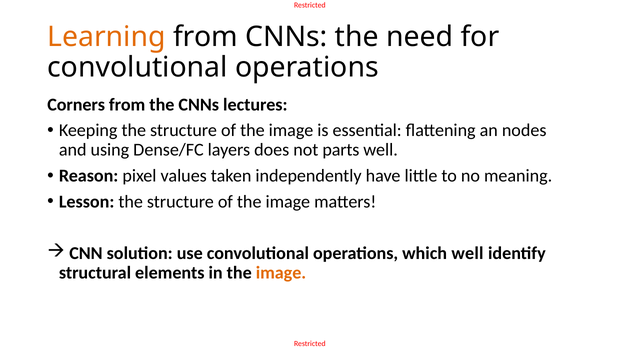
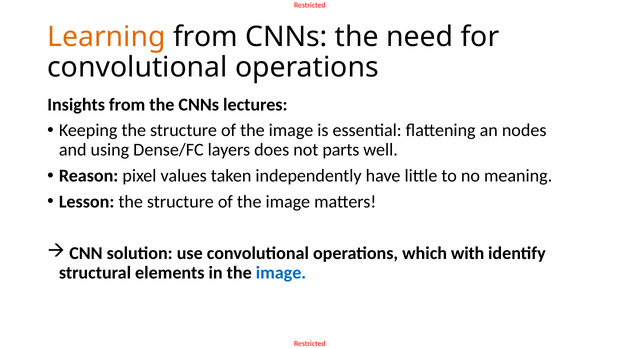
Corners: Corners -> Insights
which well: well -> with
image at (281, 274) colour: orange -> blue
